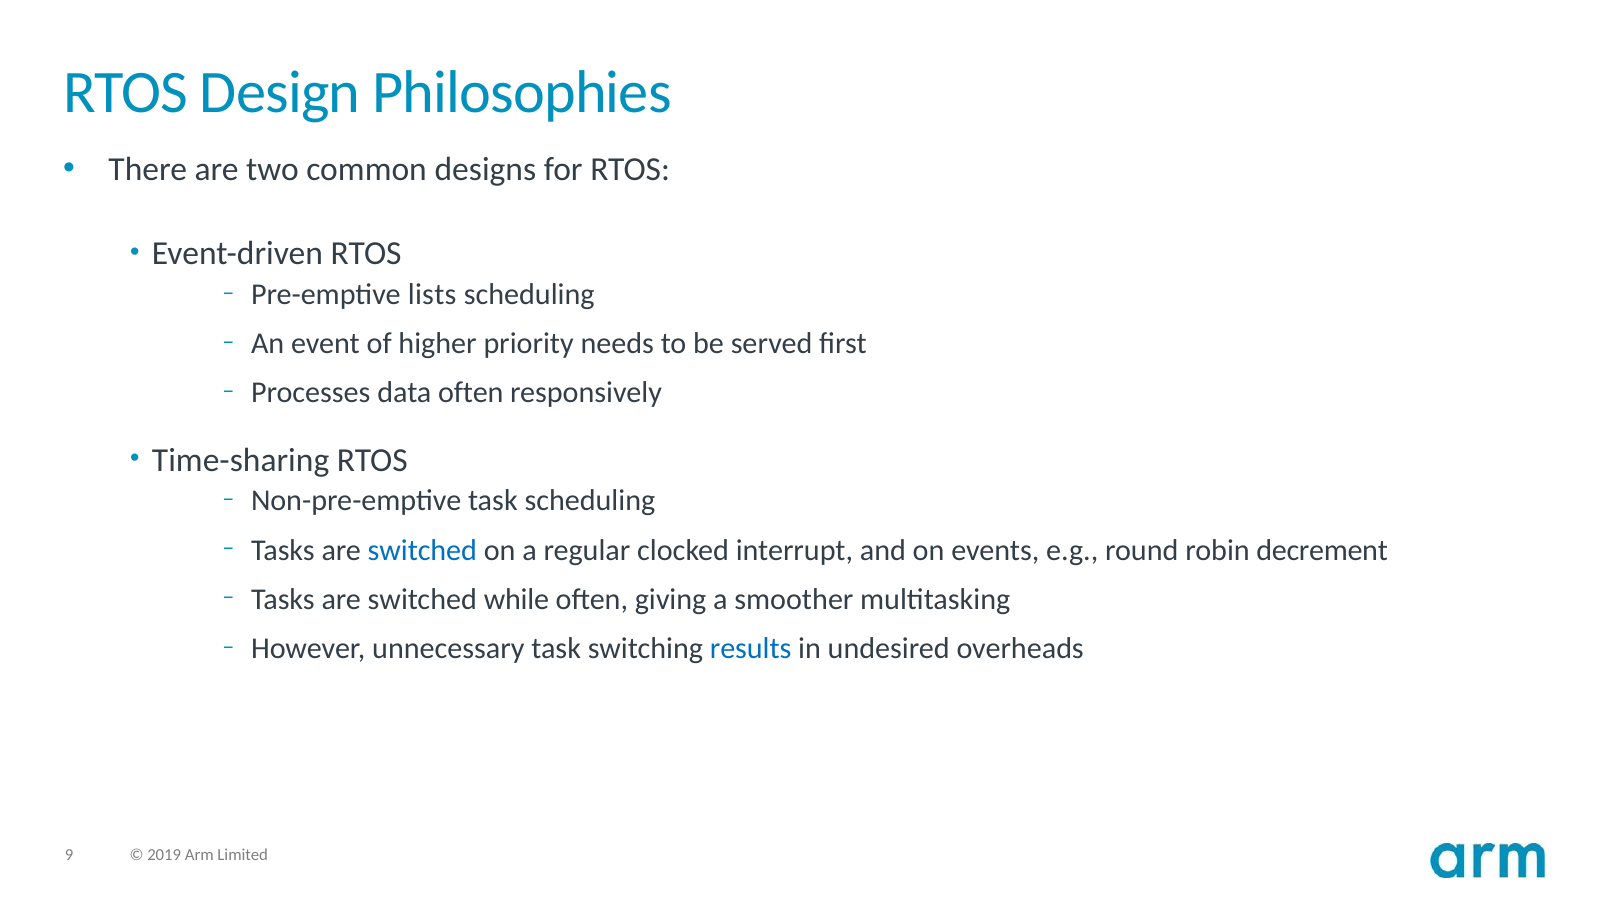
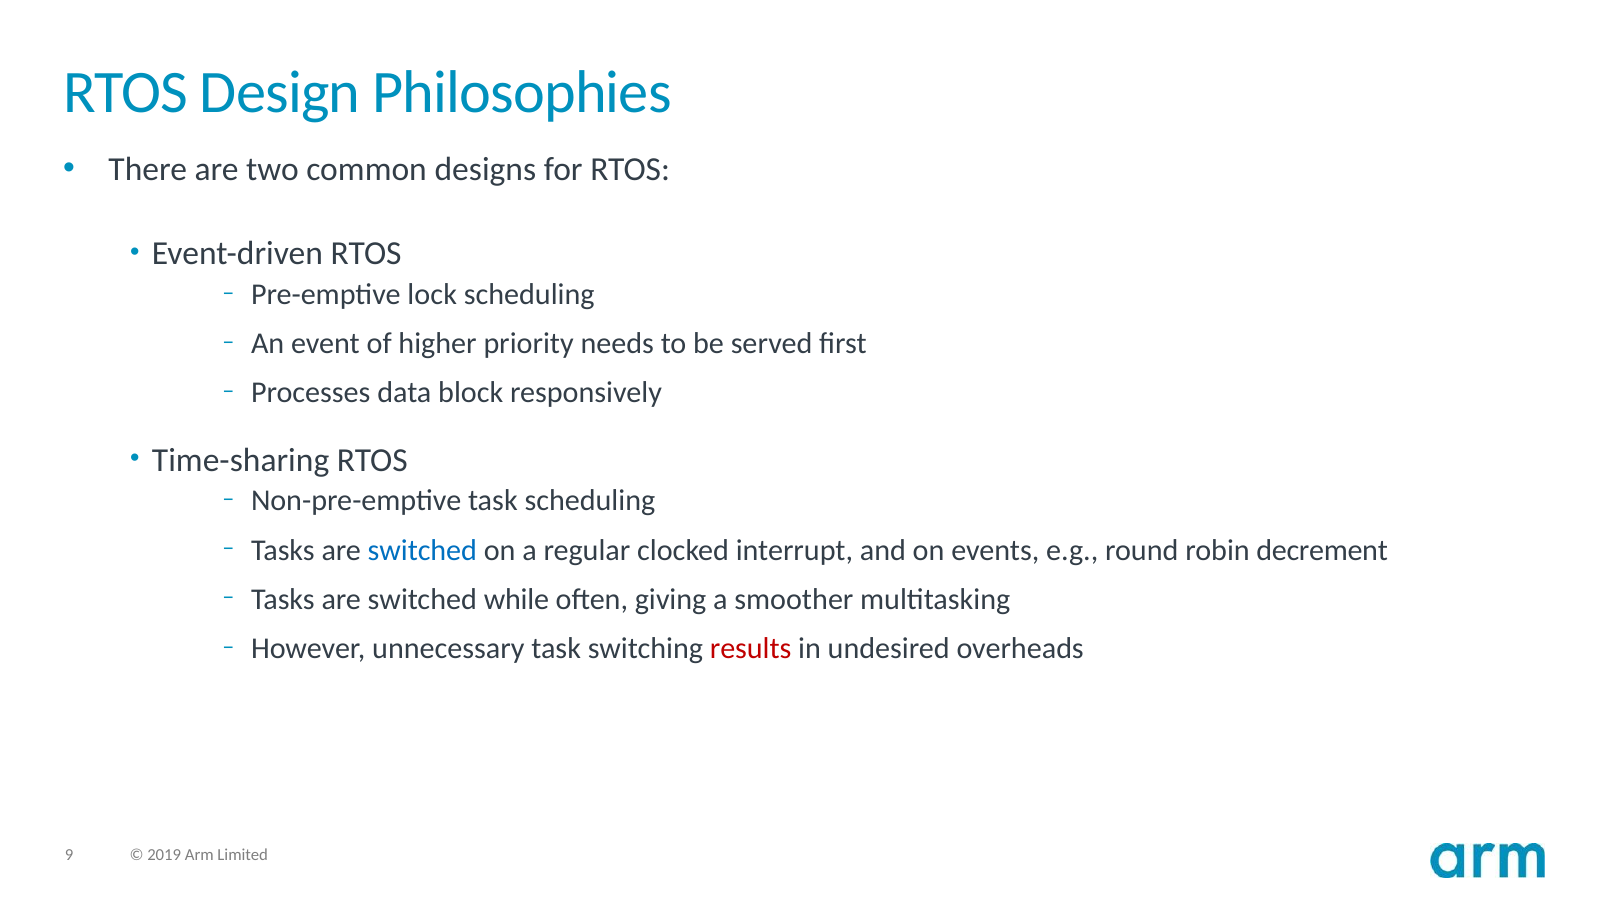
lists: lists -> lock
data often: often -> block
results colour: blue -> red
